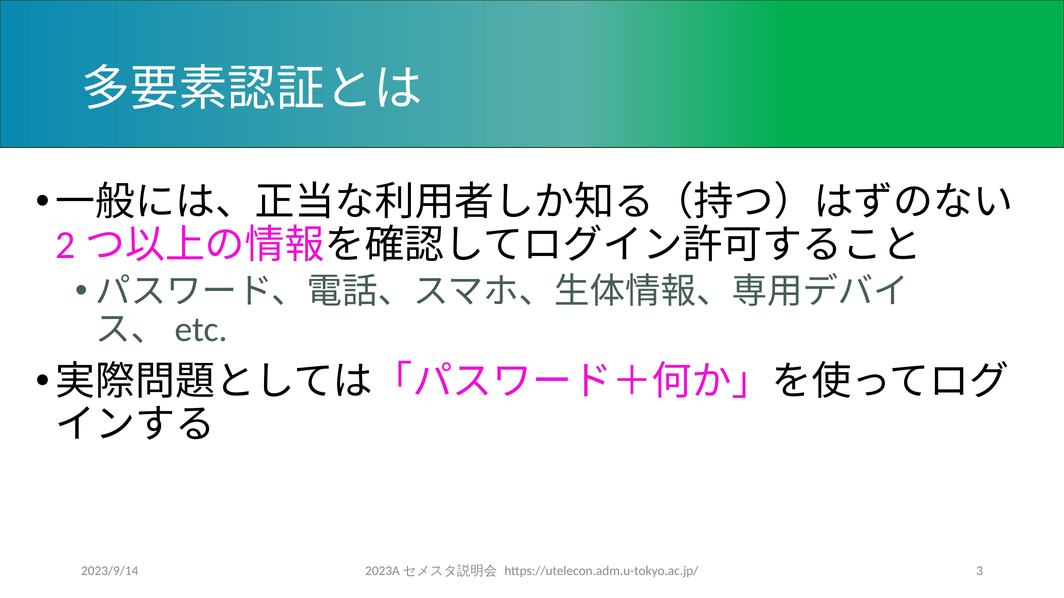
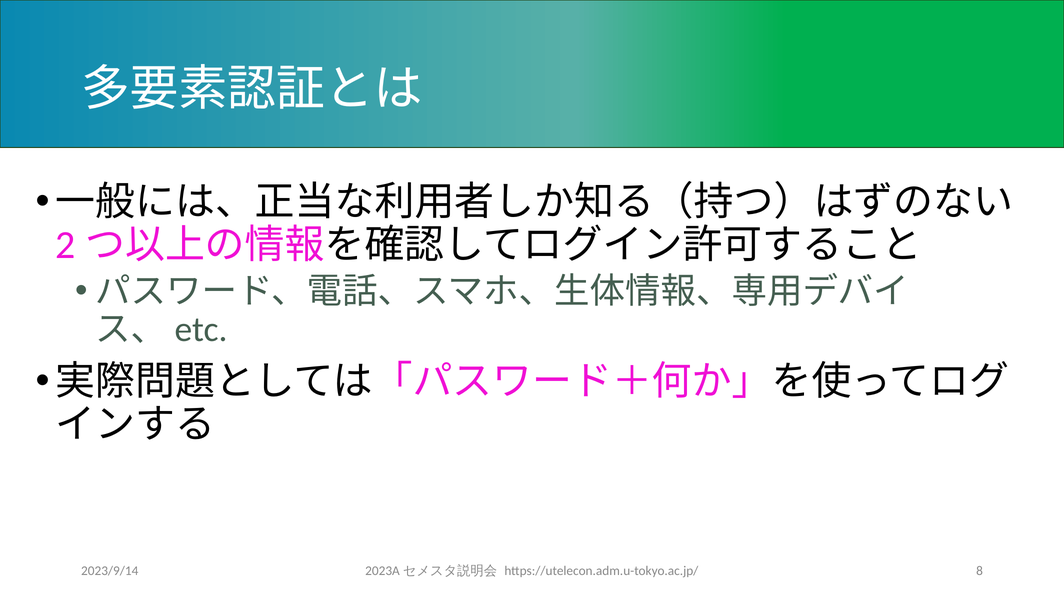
3: 3 -> 8
